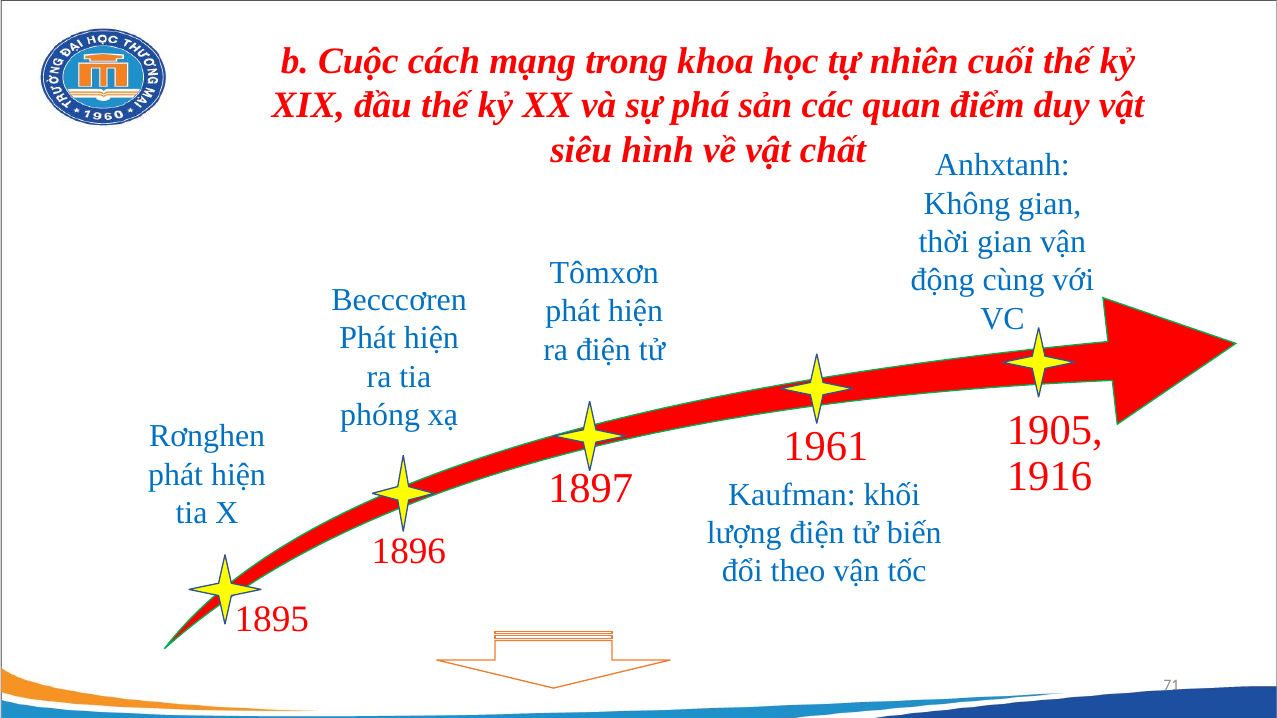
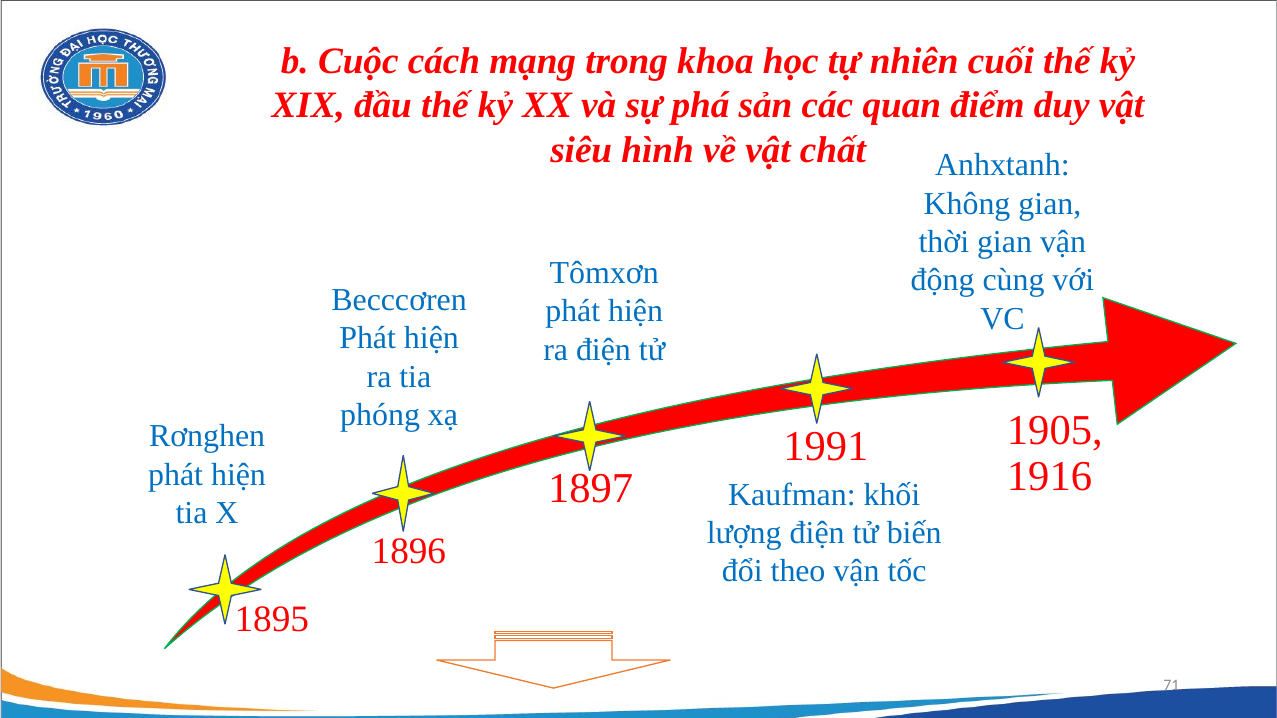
1961: 1961 -> 1991
